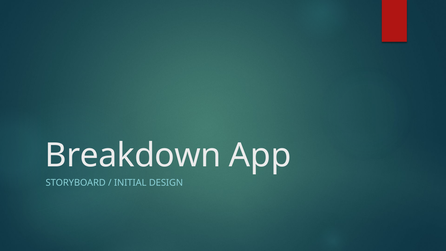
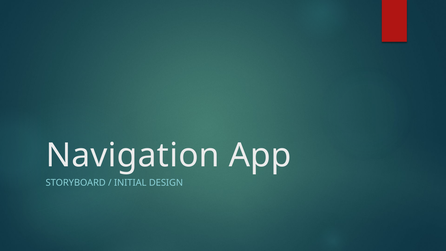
Breakdown: Breakdown -> Navigation
